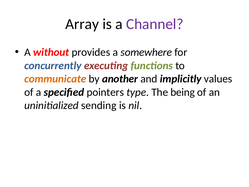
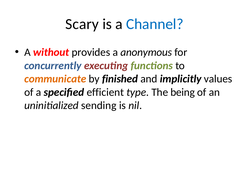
Array: Array -> Scary
Channel colour: purple -> blue
somewhere: somewhere -> anonymous
another: another -> finished
pointers: pointers -> efficient
